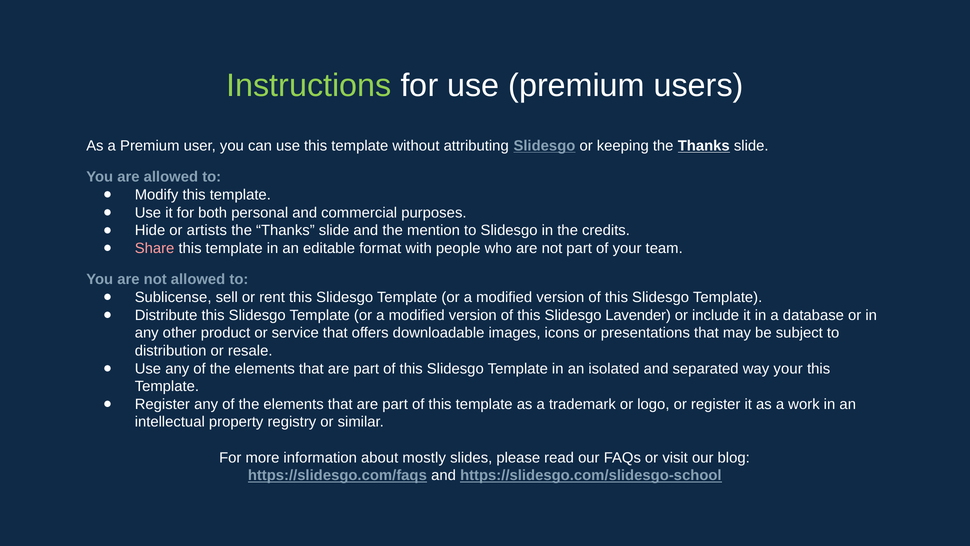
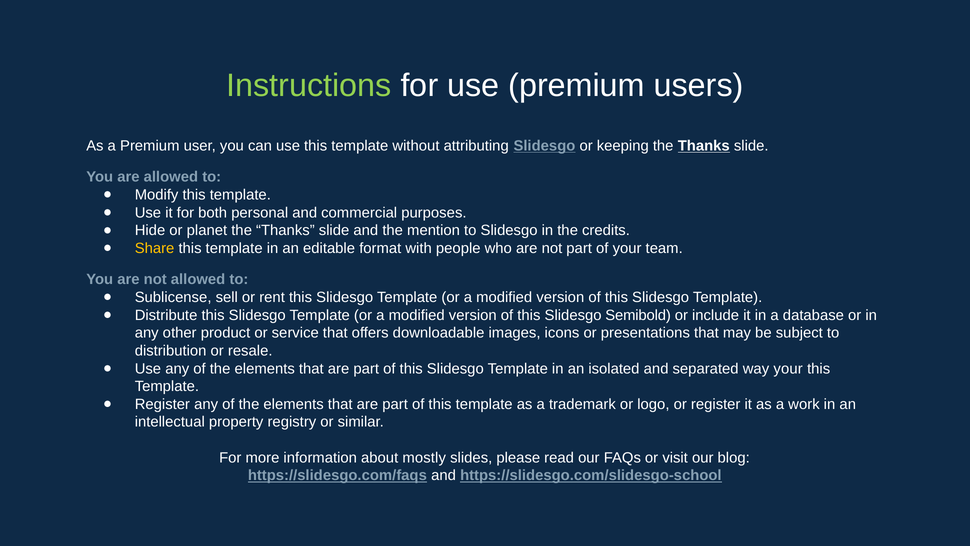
artists: artists -> planet
Share colour: pink -> yellow
Lavender: Lavender -> Semibold
